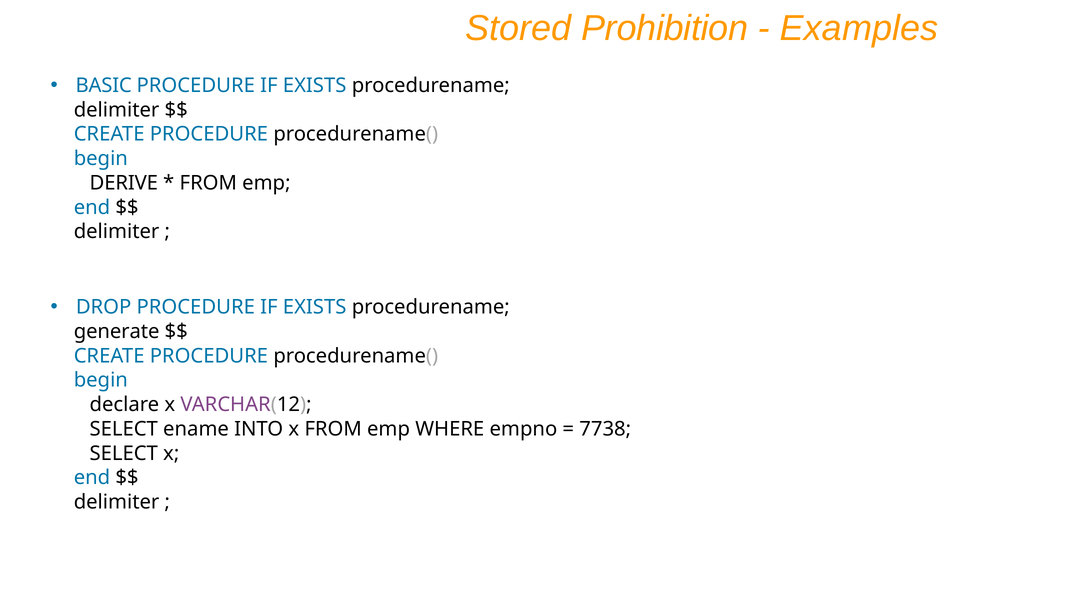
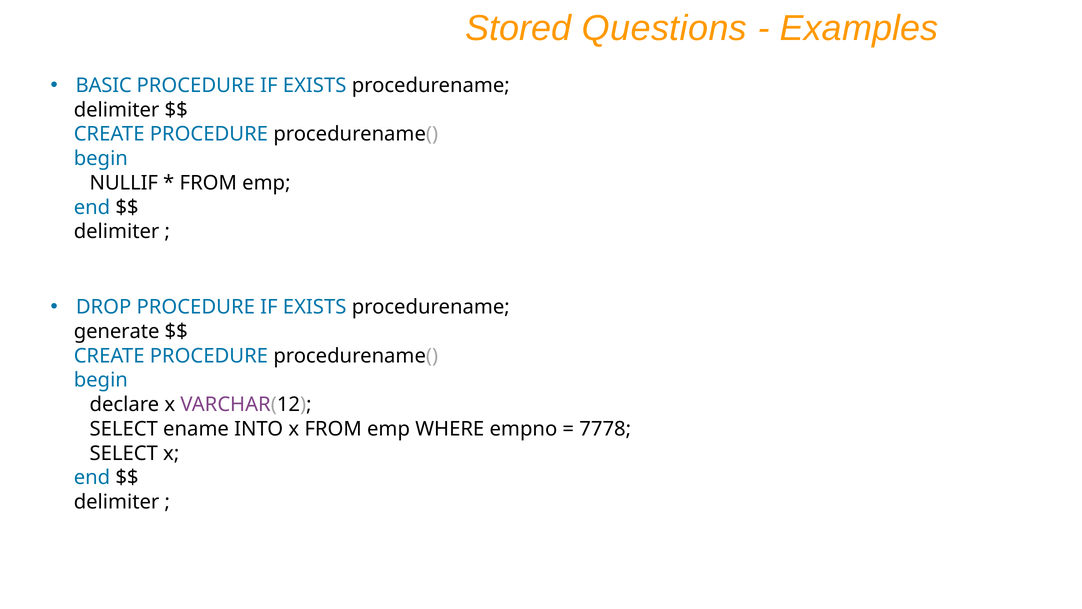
Prohibition: Prohibition -> Questions
DERIVE: DERIVE -> NULLIF
7738: 7738 -> 7778
